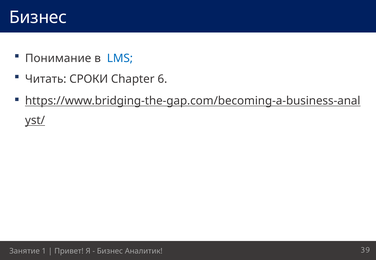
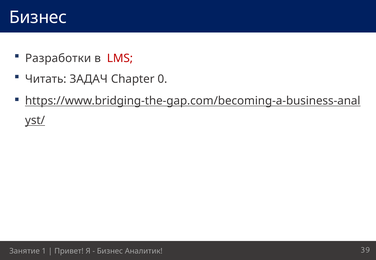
Понимание: Понимание -> Разработки
LMS colour: blue -> red
СРОКИ: СРОКИ -> ЗАДАЧ
6: 6 -> 0
